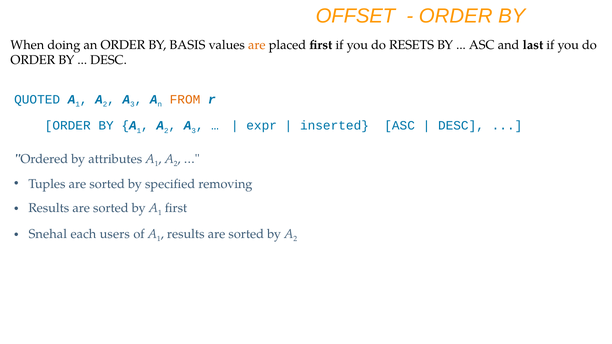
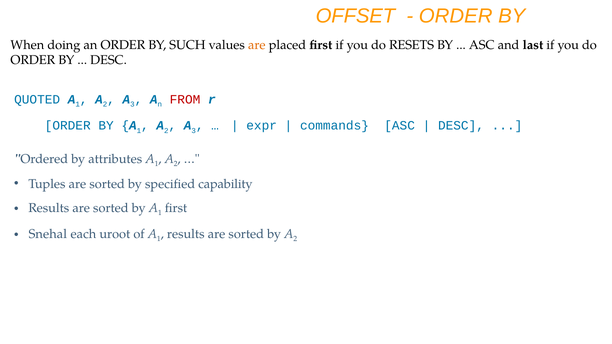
BASIS: BASIS -> SUCH
FROM colour: orange -> red
inserted: inserted -> commands
removing: removing -> capability
users: users -> uroot
